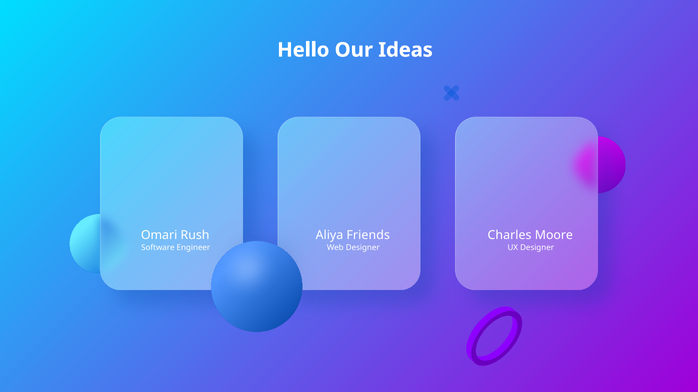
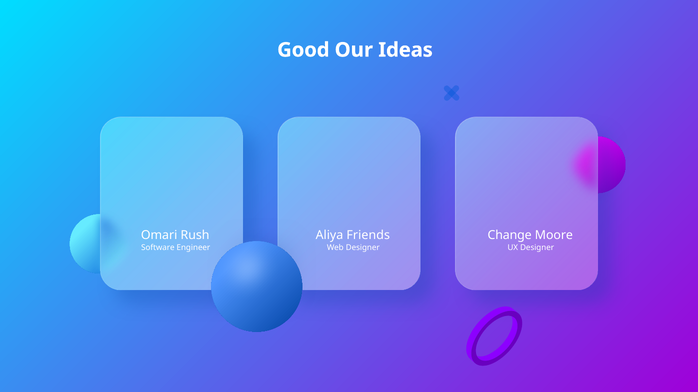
Hello: Hello -> Good
Charles: Charles -> Change
